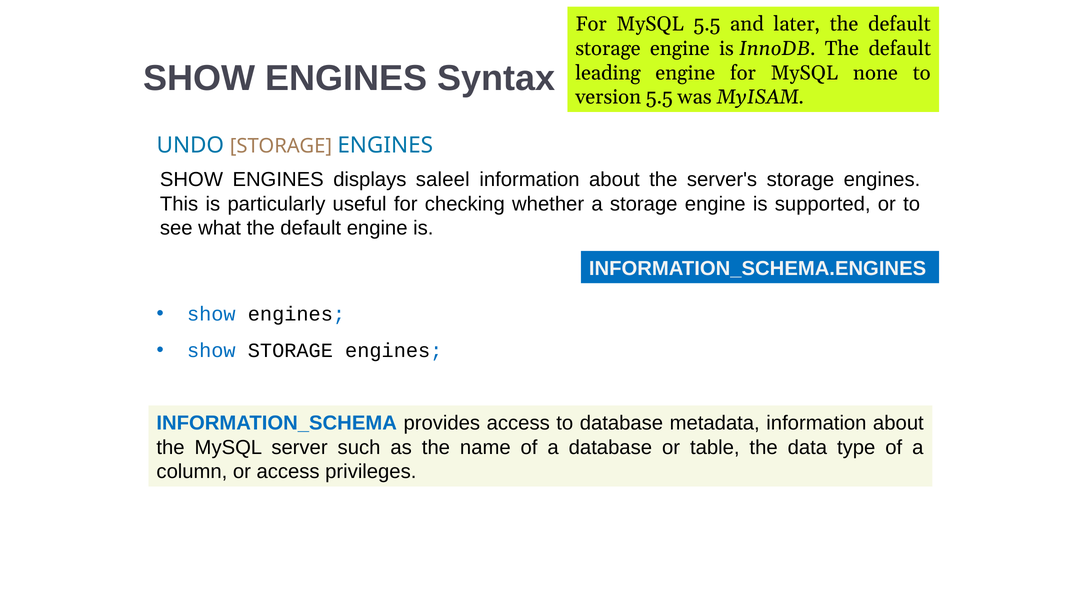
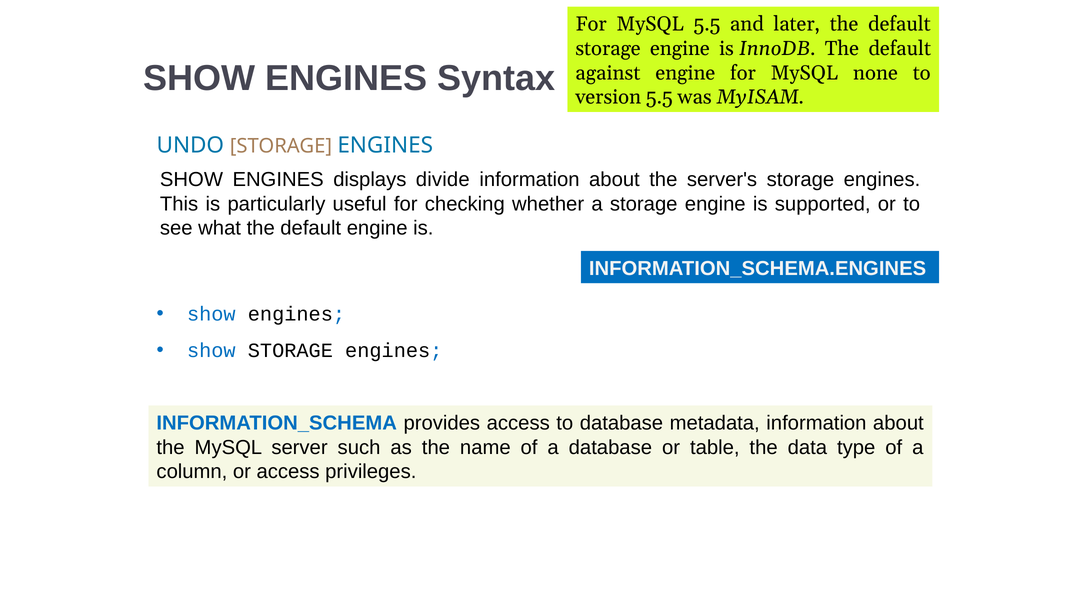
leading: leading -> against
saleel: saleel -> divide
